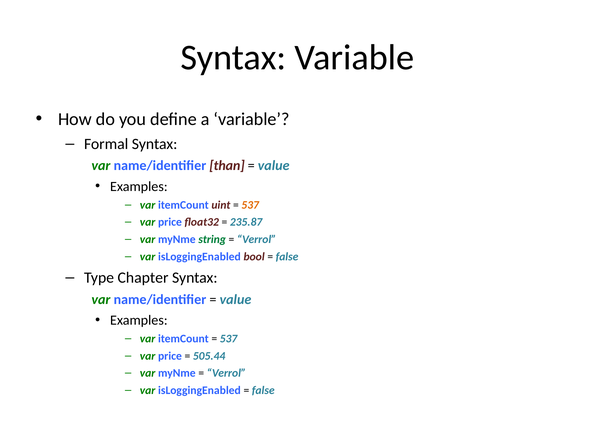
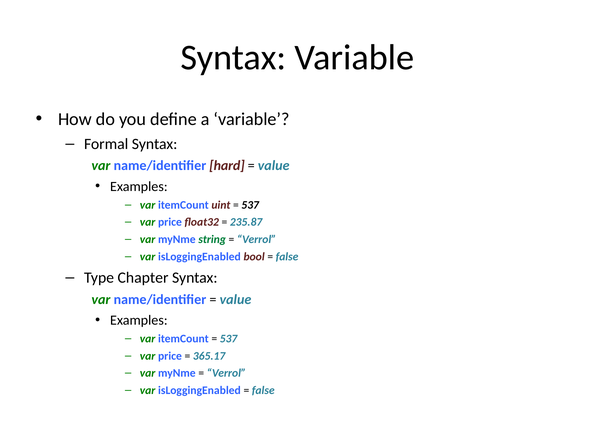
than: than -> hard
537 at (250, 205) colour: orange -> black
505.44: 505.44 -> 365.17
